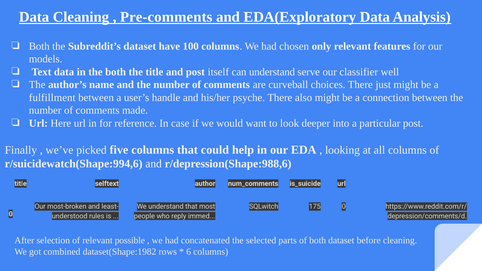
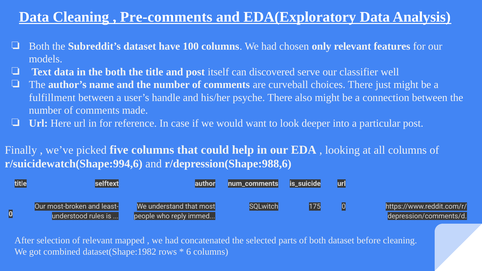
can understand: understand -> discovered
possible: possible -> mapped
